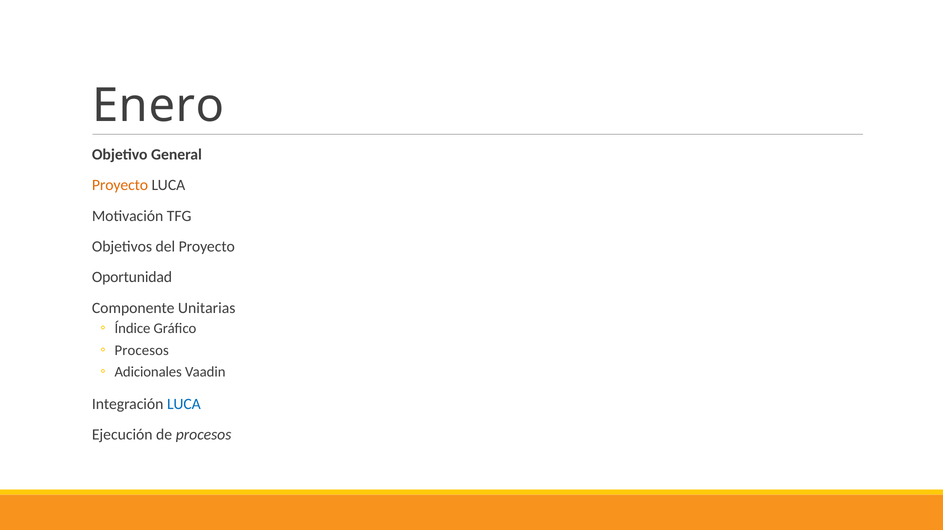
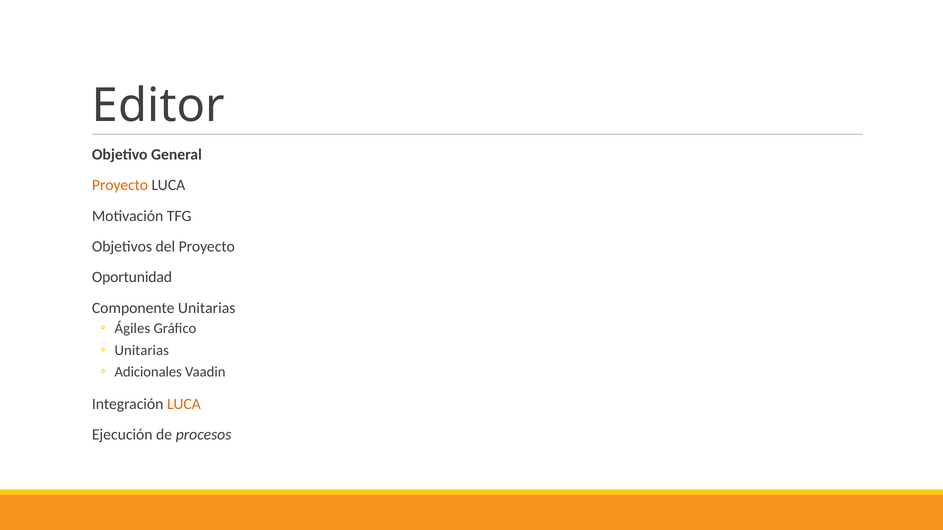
Enero: Enero -> Editor
Índice: Índice -> Ágiles
Procesos at (142, 350): Procesos -> Unitarias
LUCA at (184, 404) colour: blue -> orange
